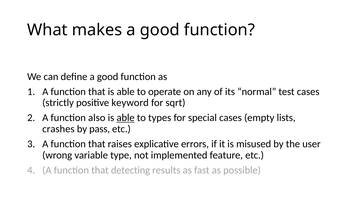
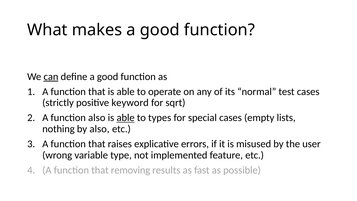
can underline: none -> present
crashes: crashes -> nothing
by pass: pass -> also
detecting: detecting -> removing
